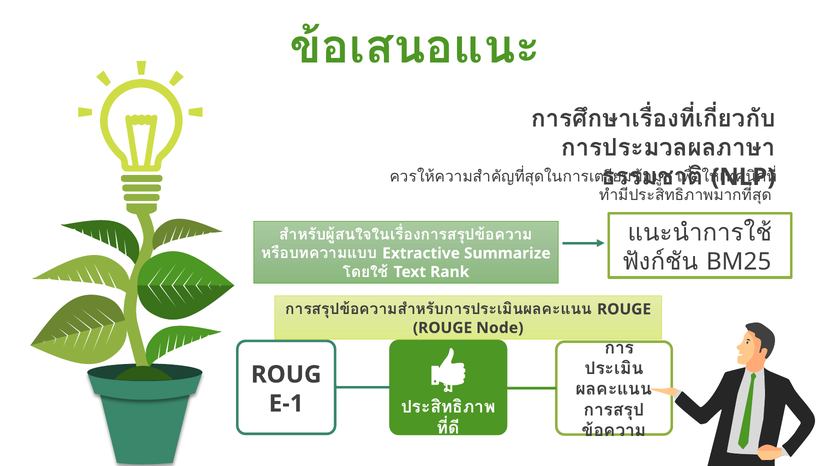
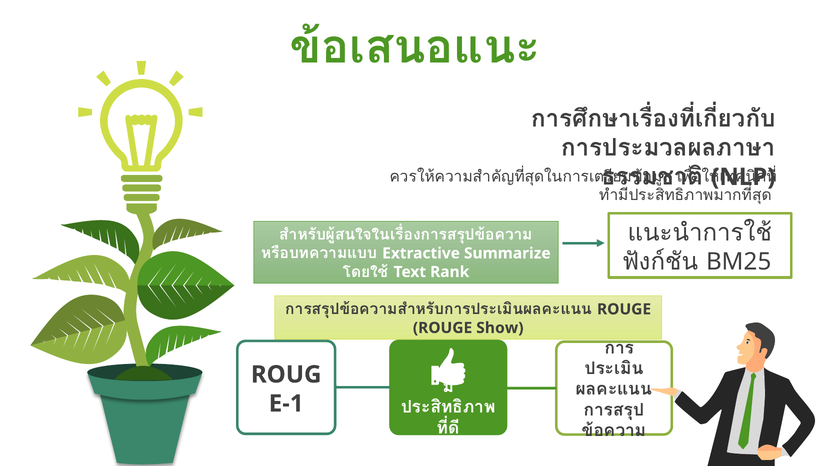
Node: Node -> Show
